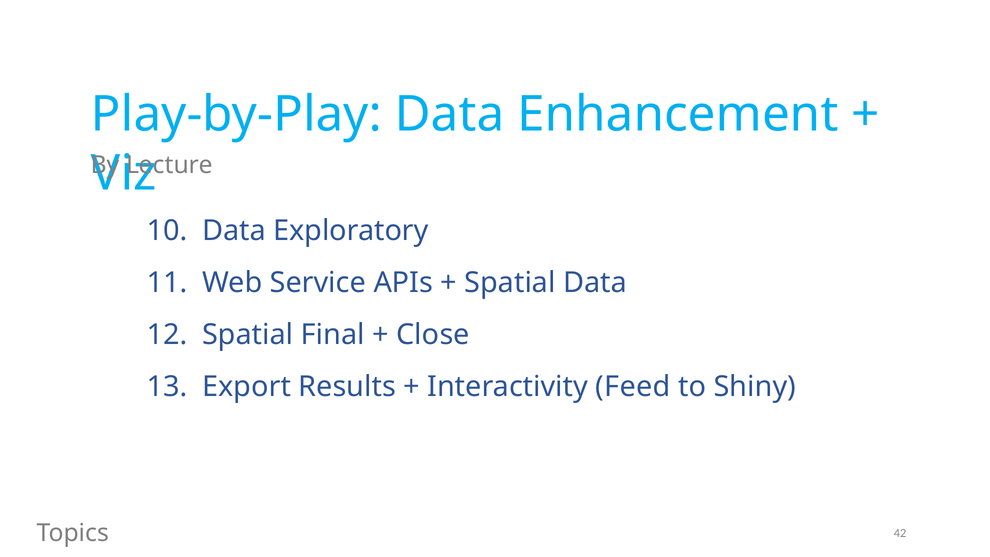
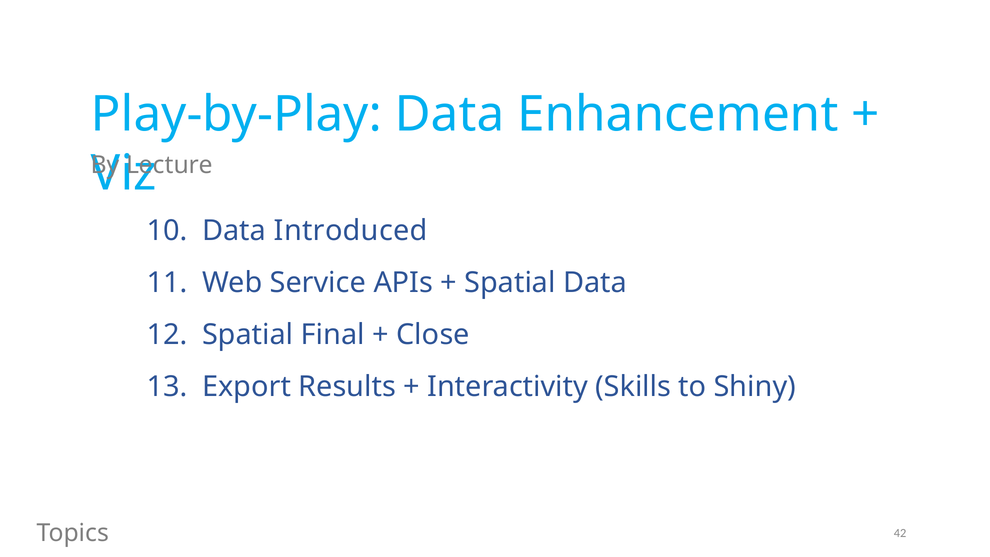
Exploratory: Exploratory -> Introduced
Feed: Feed -> Skills
